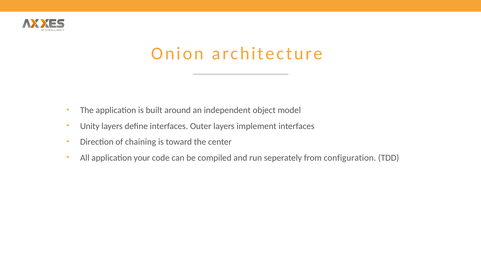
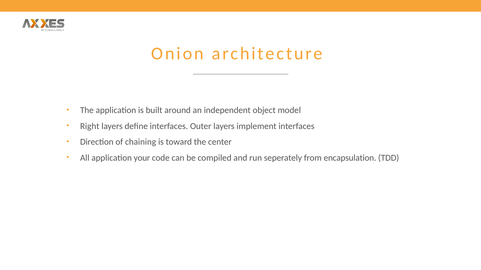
Unity: Unity -> Right
configuration: configuration -> encapsulation
